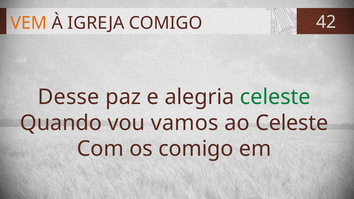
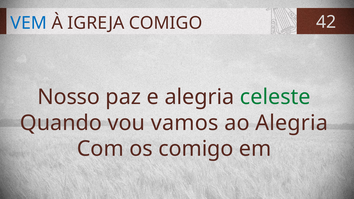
VEM colour: orange -> blue
Desse: Desse -> Nosso
ao Celeste: Celeste -> Alegria
